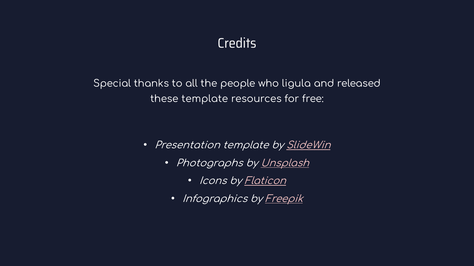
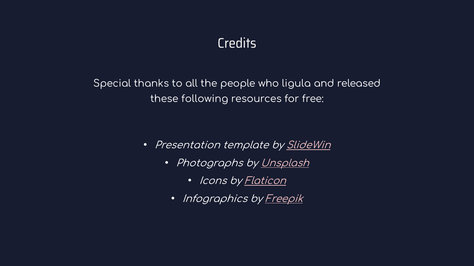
these template: template -> following
